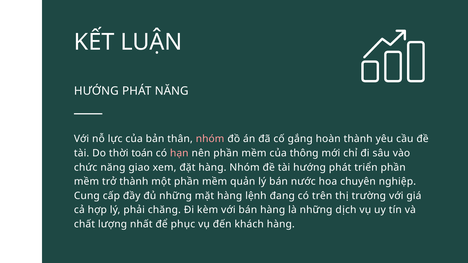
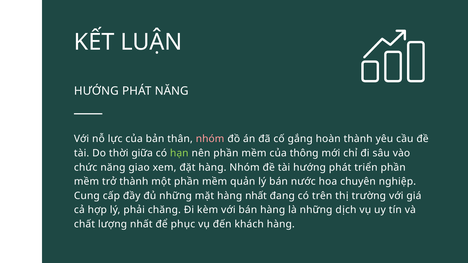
toán: toán -> giữa
hạn colour: pink -> light green
hàng lệnh: lệnh -> nhất
